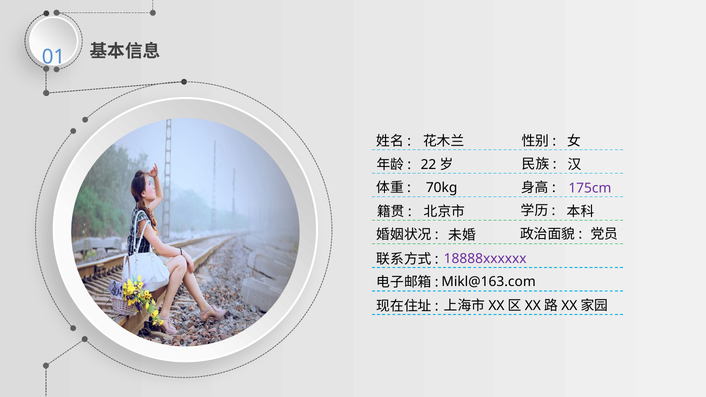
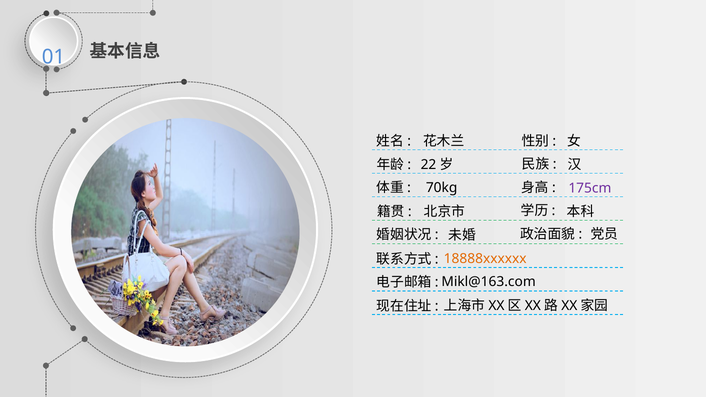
18888xxxxxx colour: purple -> orange
